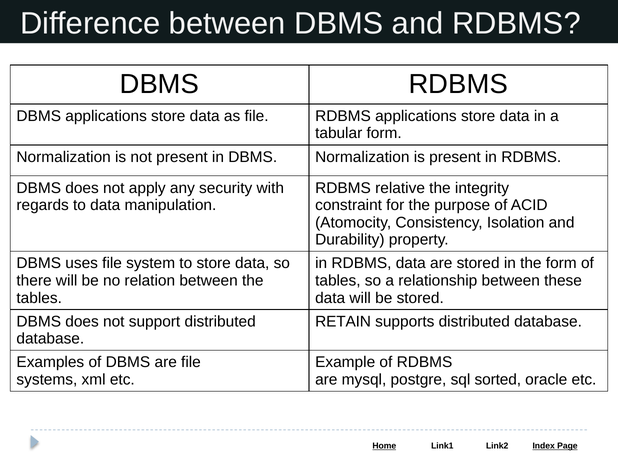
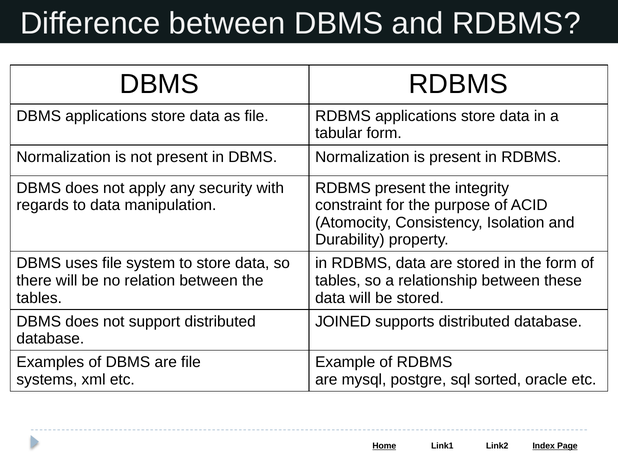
RDBMS relative: relative -> present
RETAIN: RETAIN -> JOINED
